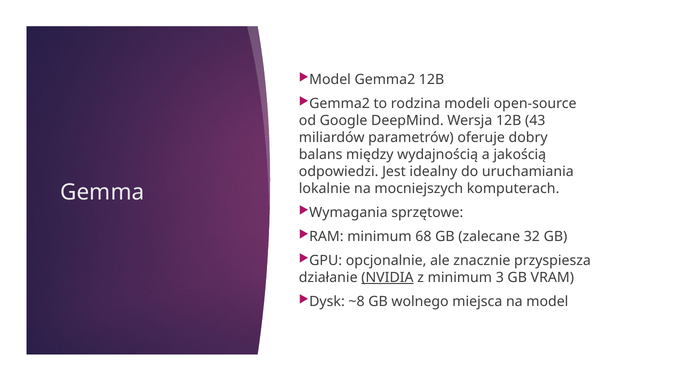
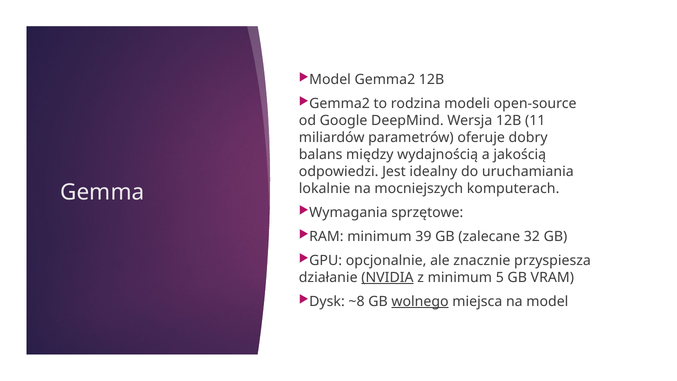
43: 43 -> 11
68: 68 -> 39
3: 3 -> 5
wolnego underline: none -> present
